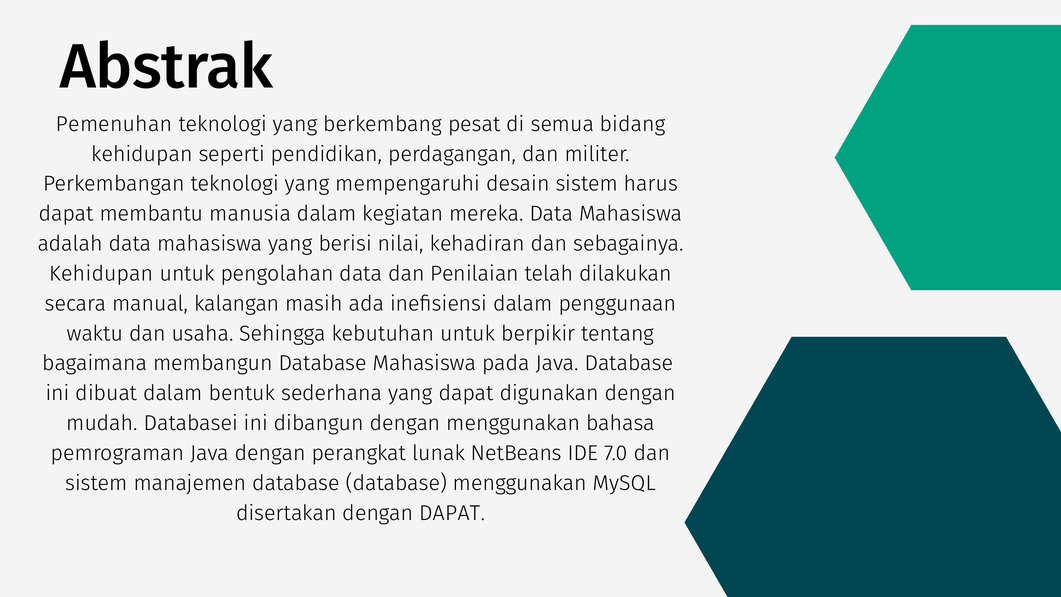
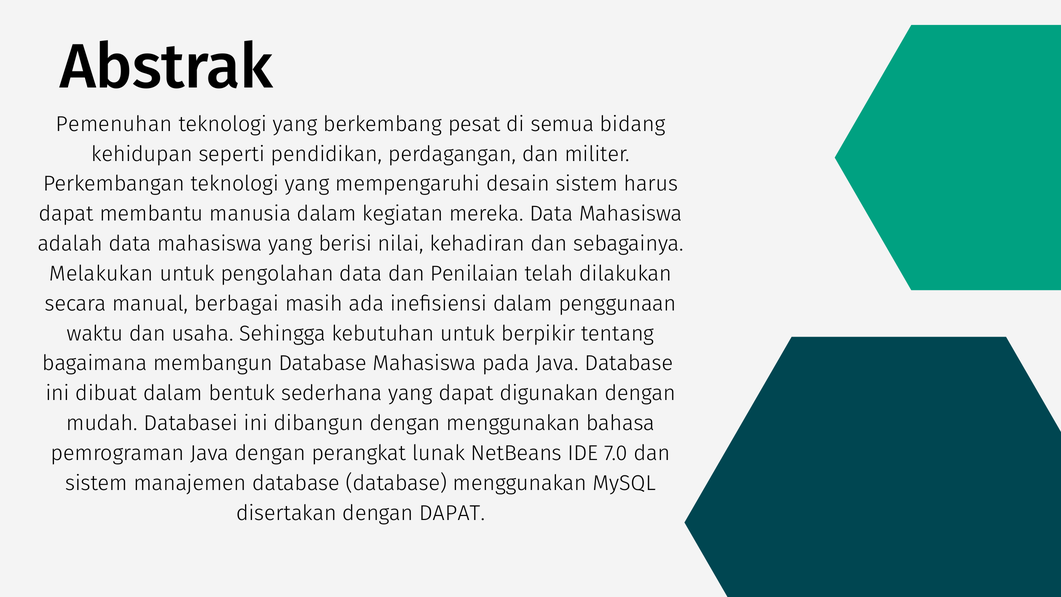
Kehidupan at (101, 274): Kehidupan -> Melakukan
kalangan: kalangan -> berbagai
